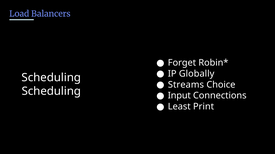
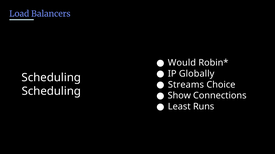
Forget: Forget -> Would
Input: Input -> Show
Print: Print -> Runs
